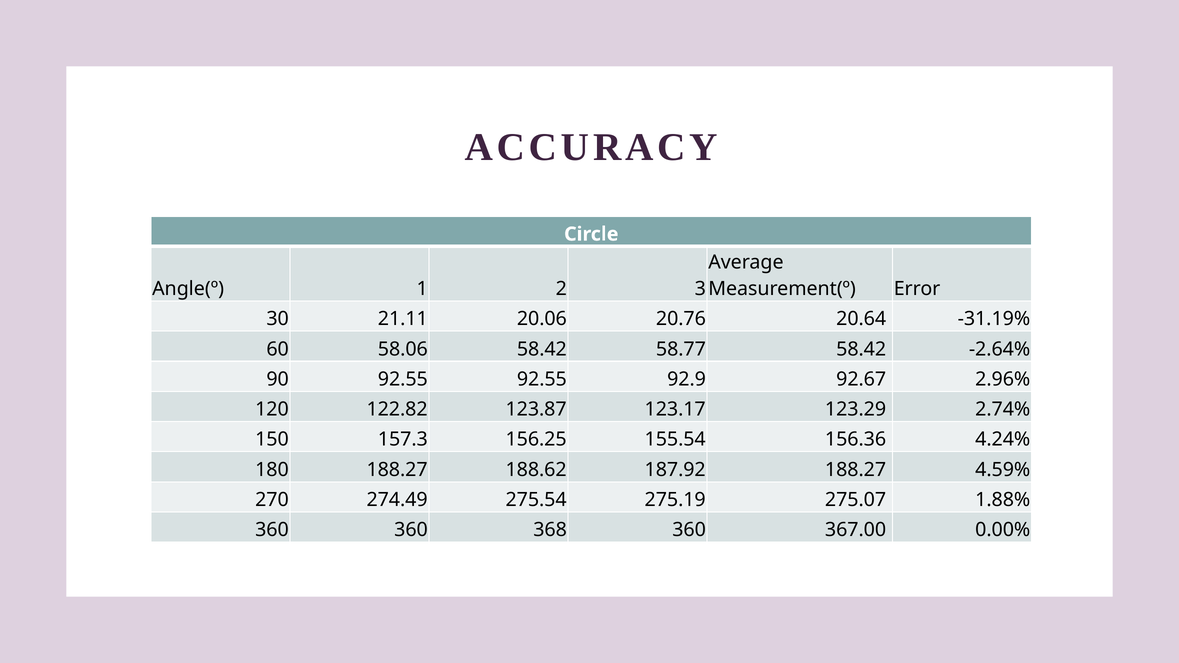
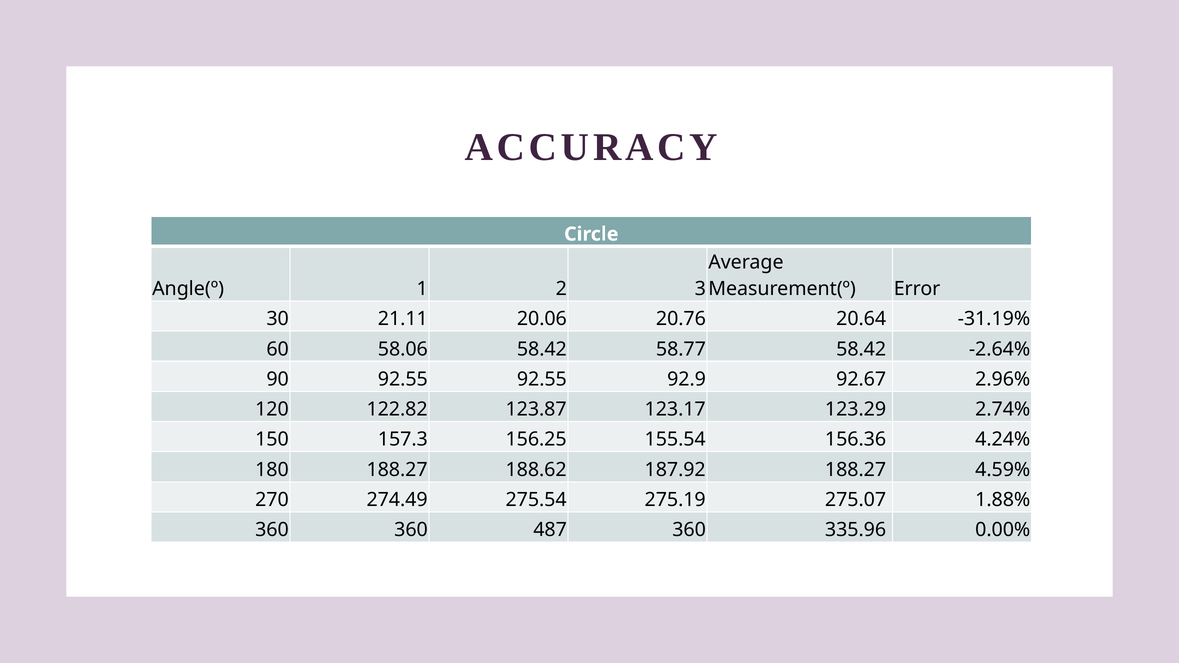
368: 368 -> 487
367.00: 367.00 -> 335.96
